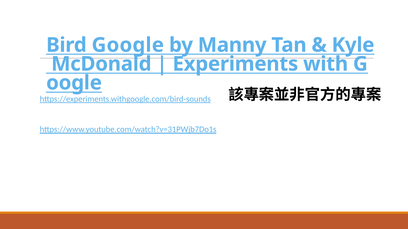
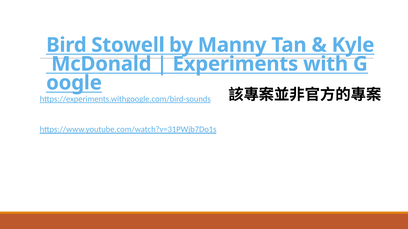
Google: Google -> Stowell
